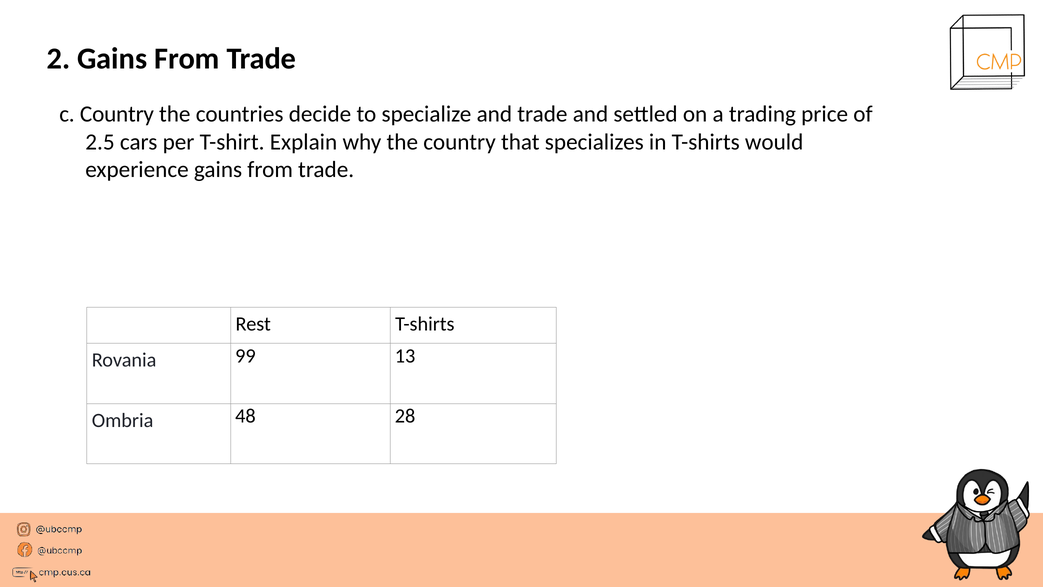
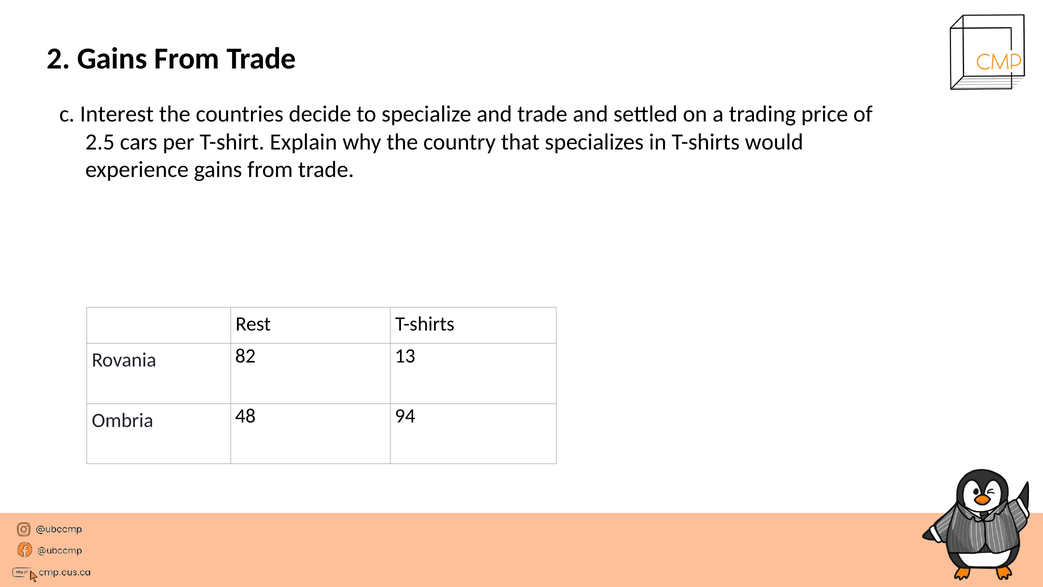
c Country: Country -> Interest
99: 99 -> 82
28: 28 -> 94
